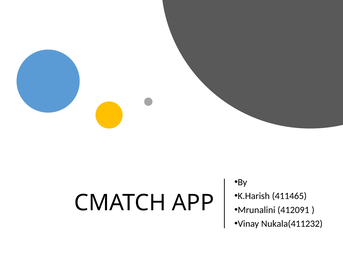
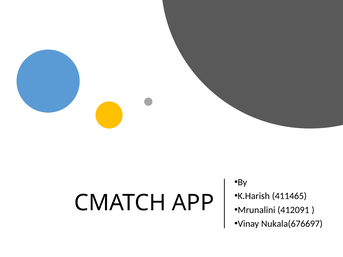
Nukala(411232: Nukala(411232 -> Nukala(676697
